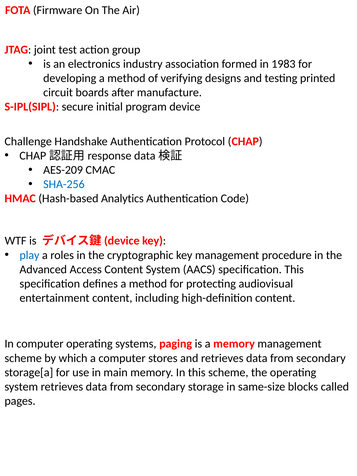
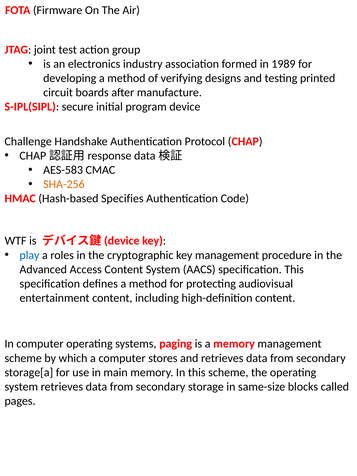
1983: 1983 -> 1989
AES-209: AES-209 -> AES-583
SHA-256 colour: blue -> orange
Analytics: Analytics -> Specifies
